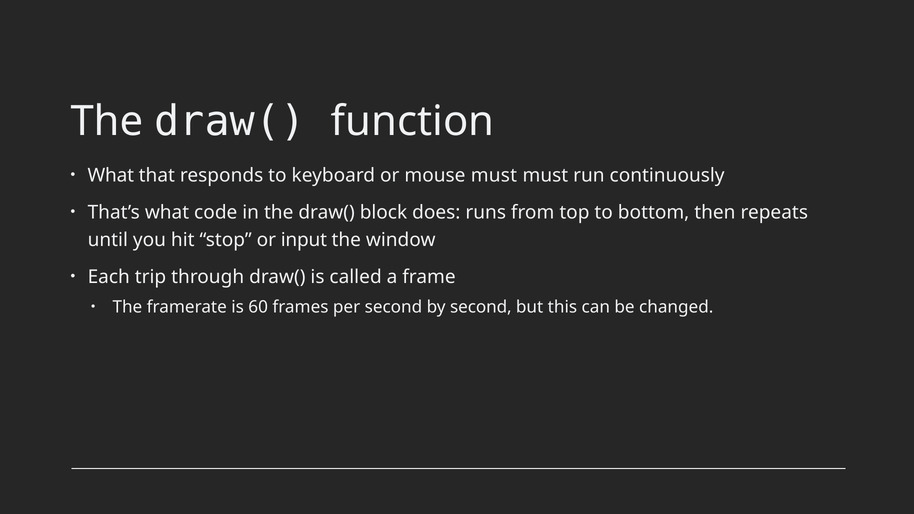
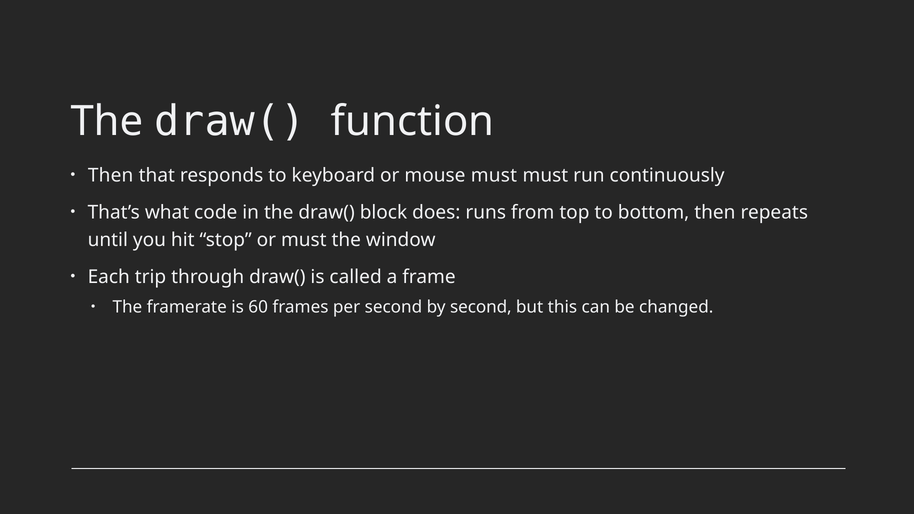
What at (111, 176): What -> Then
or input: input -> must
